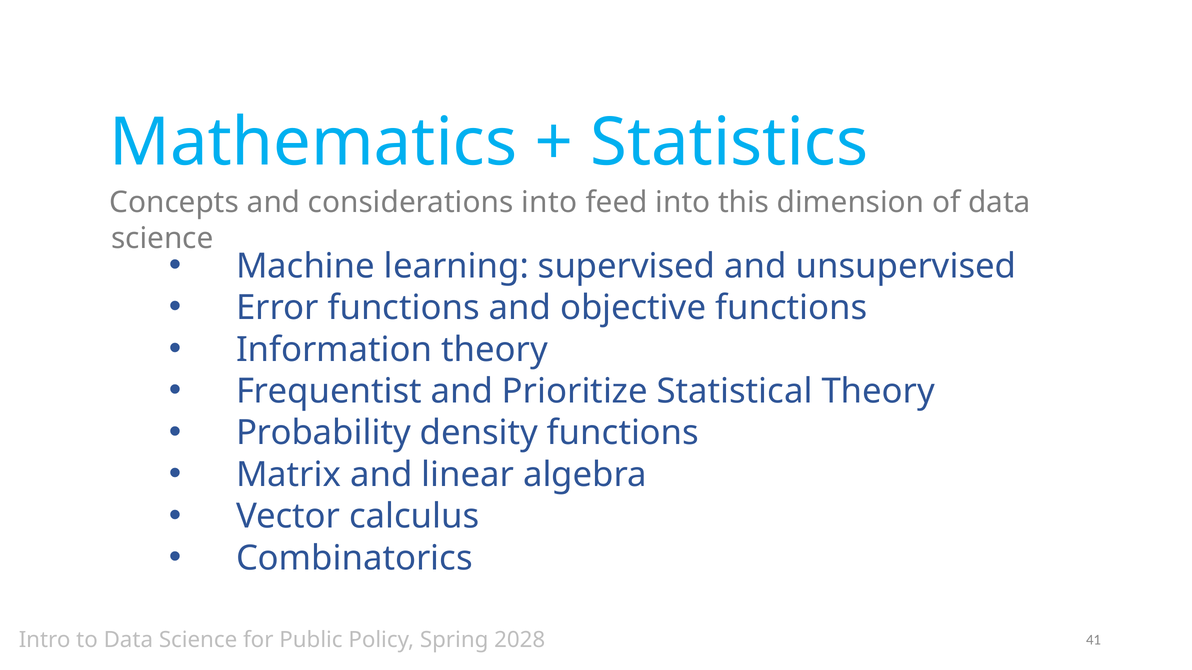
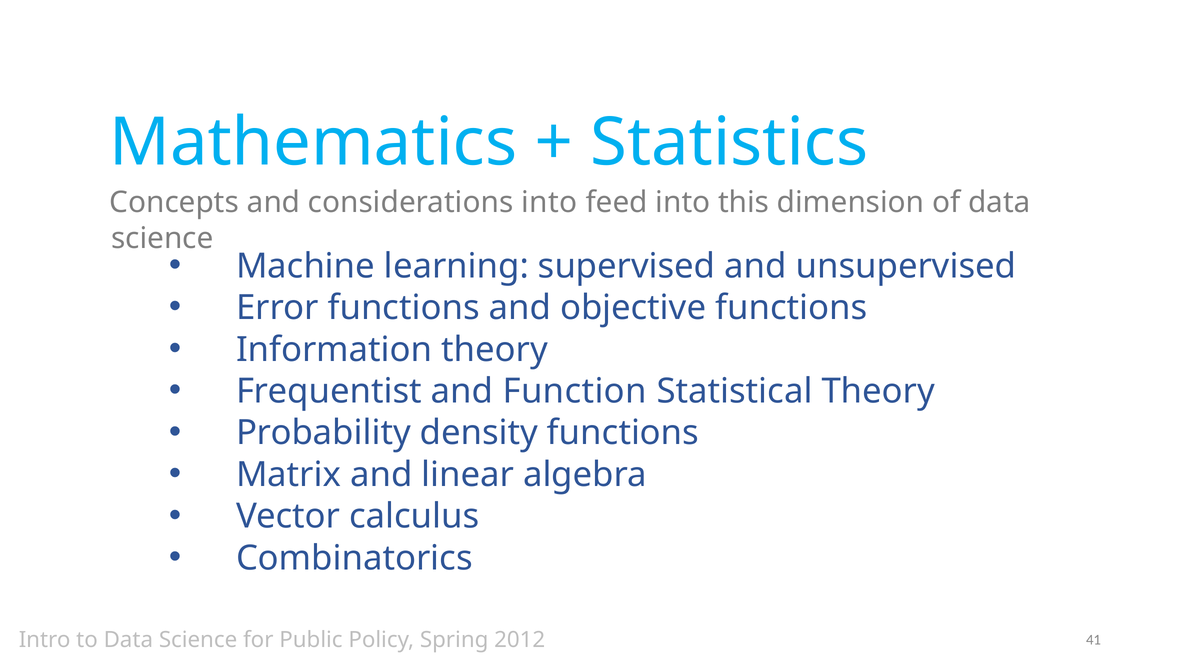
Prioritize: Prioritize -> Function
2028: 2028 -> 2012
